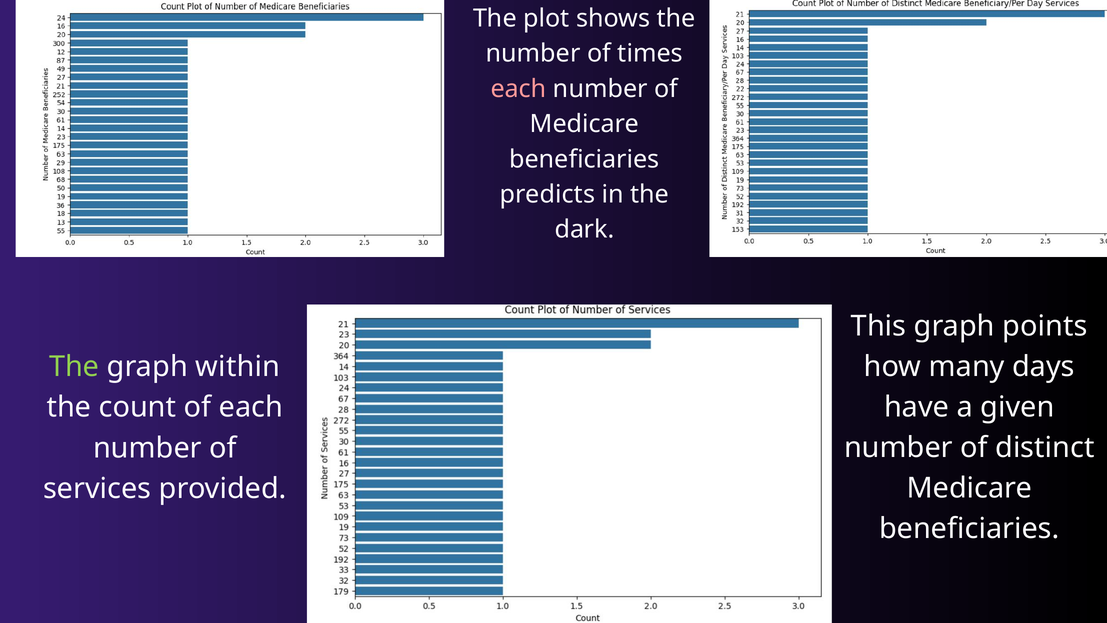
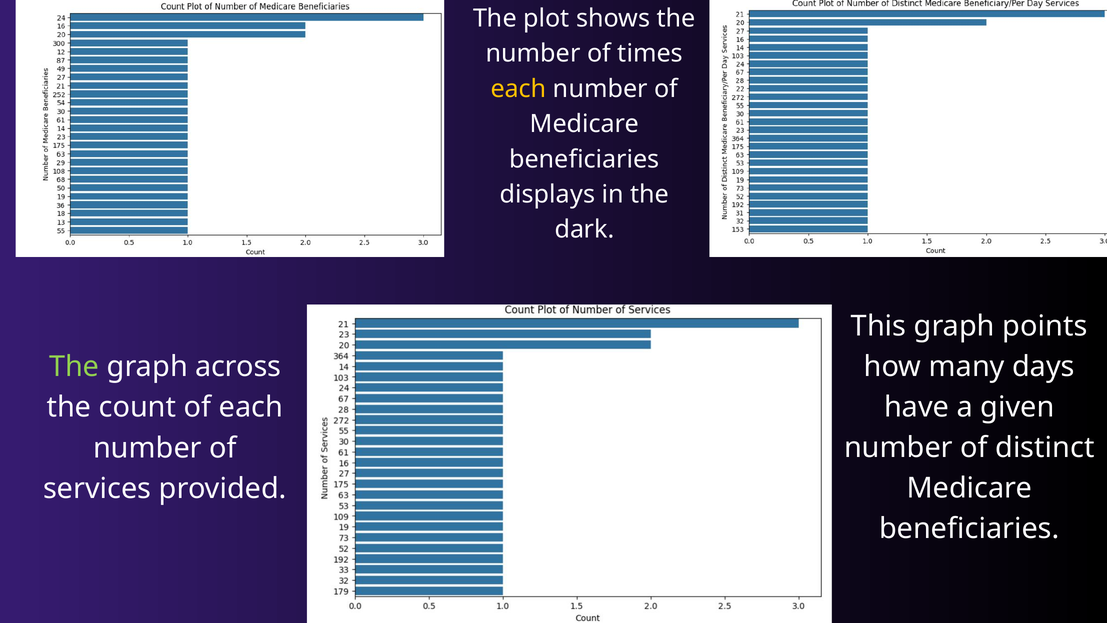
each at (519, 89) colour: pink -> yellow
predicts: predicts -> displays
within: within -> across
